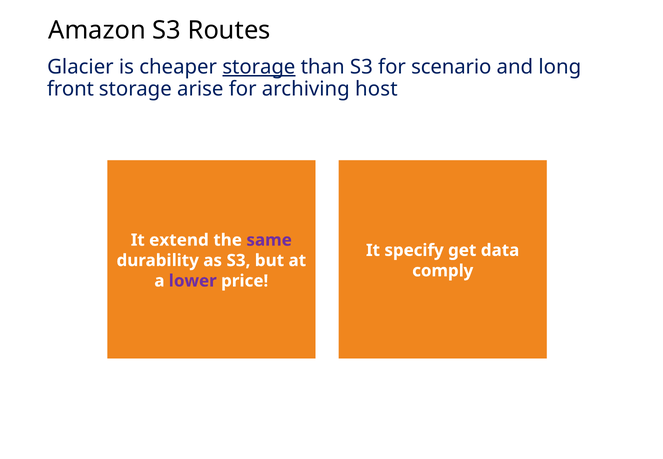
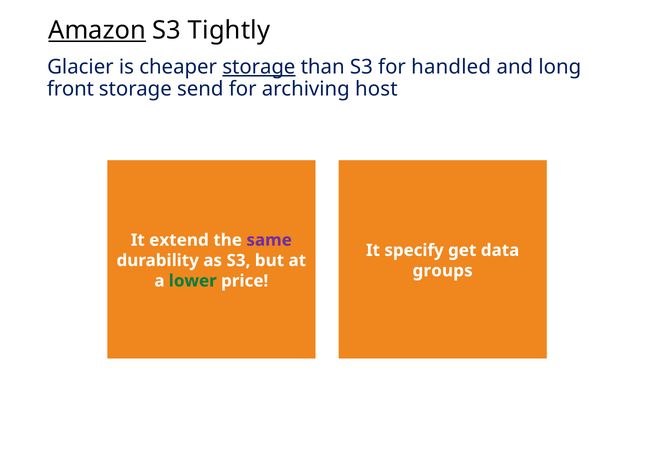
Amazon underline: none -> present
Routes: Routes -> Tightly
scenario: scenario -> handled
arise: arise -> send
comply: comply -> groups
lower colour: purple -> green
